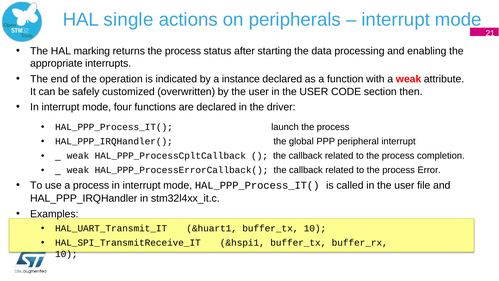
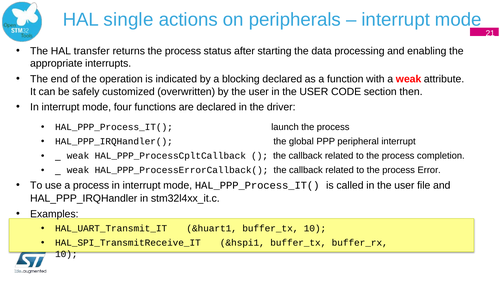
marking: marking -> transfer
instance: instance -> blocking
